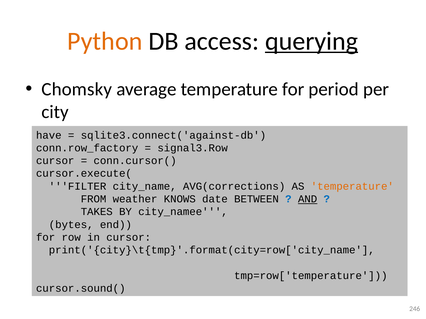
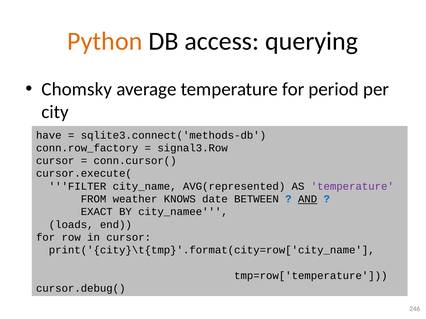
querying underline: present -> none
sqlite3.connect('against-db: sqlite3.connect('against-db -> sqlite3.connect('methods-db
AVG(corrections: AVG(corrections -> AVG(represented
temperature at (352, 187) colour: orange -> purple
TAKES: TAKES -> EXACT
bytes: bytes -> loads
cursor.sound(: cursor.sound( -> cursor.debug(
